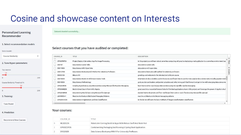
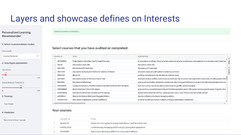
Cosine: Cosine -> Layers
content: content -> defines
